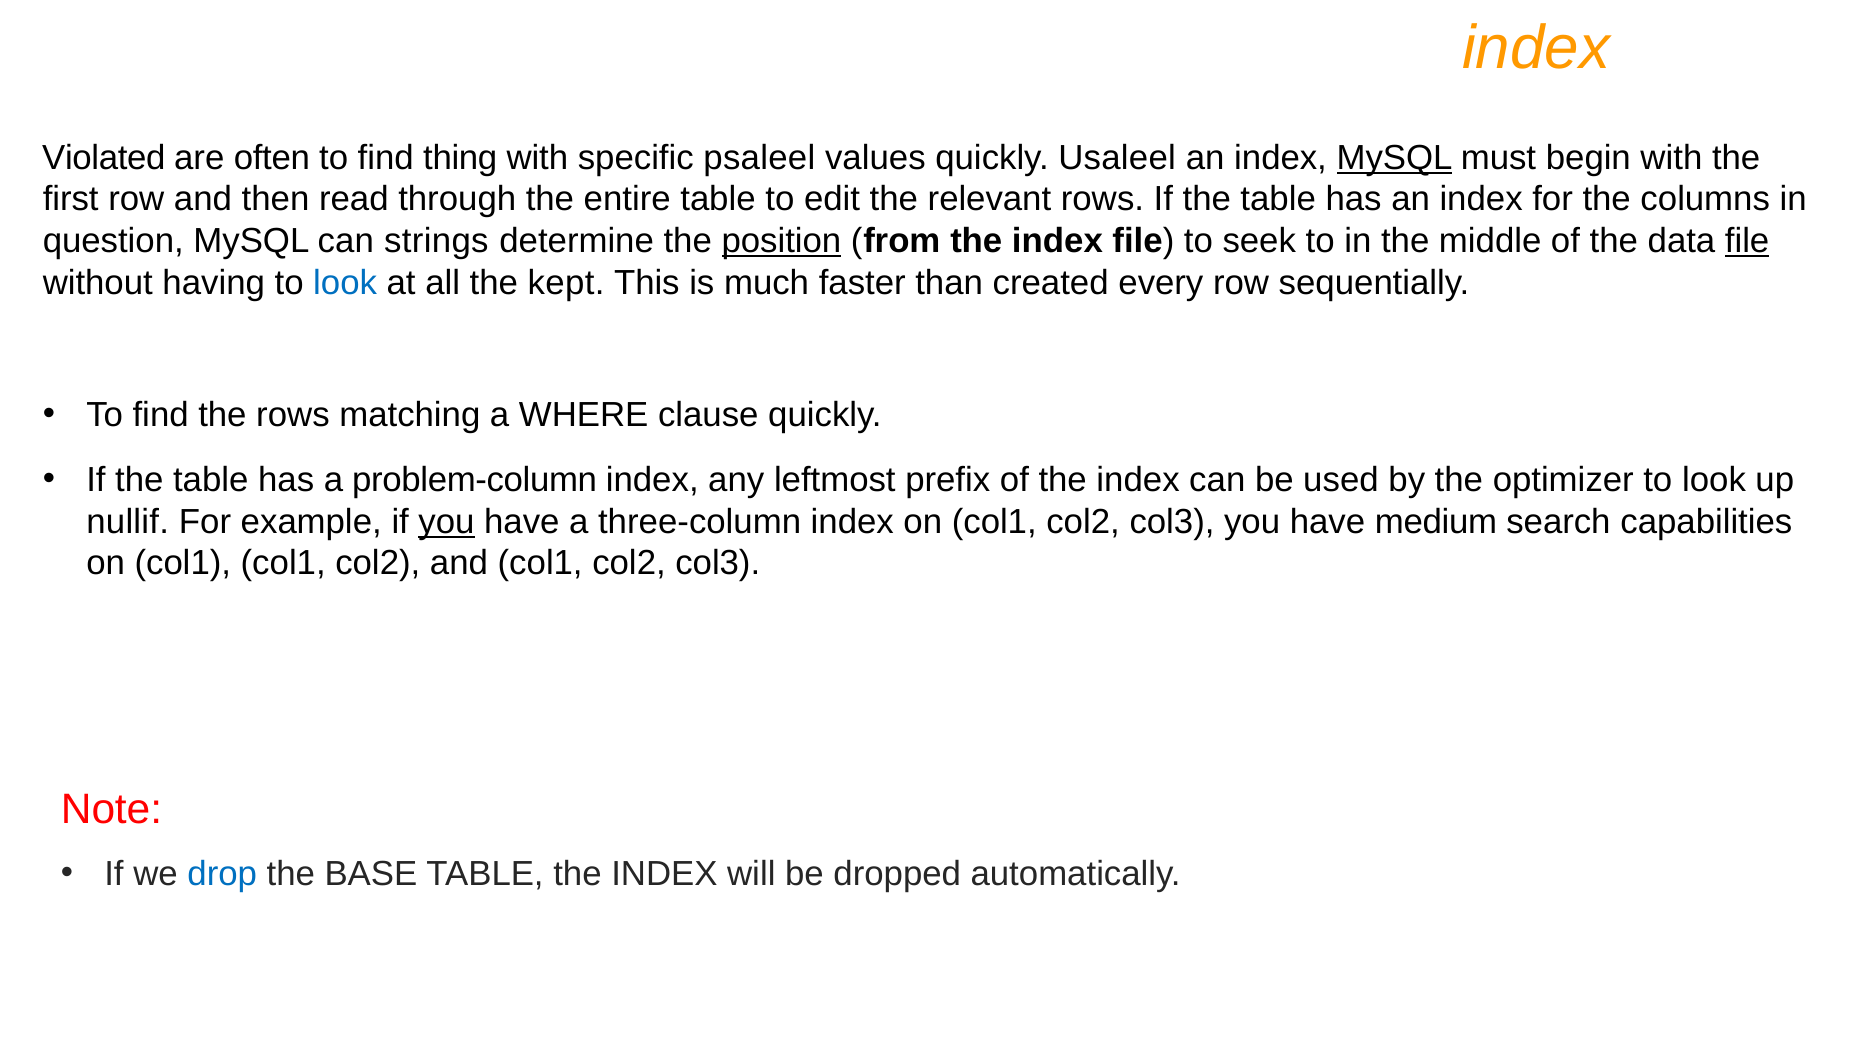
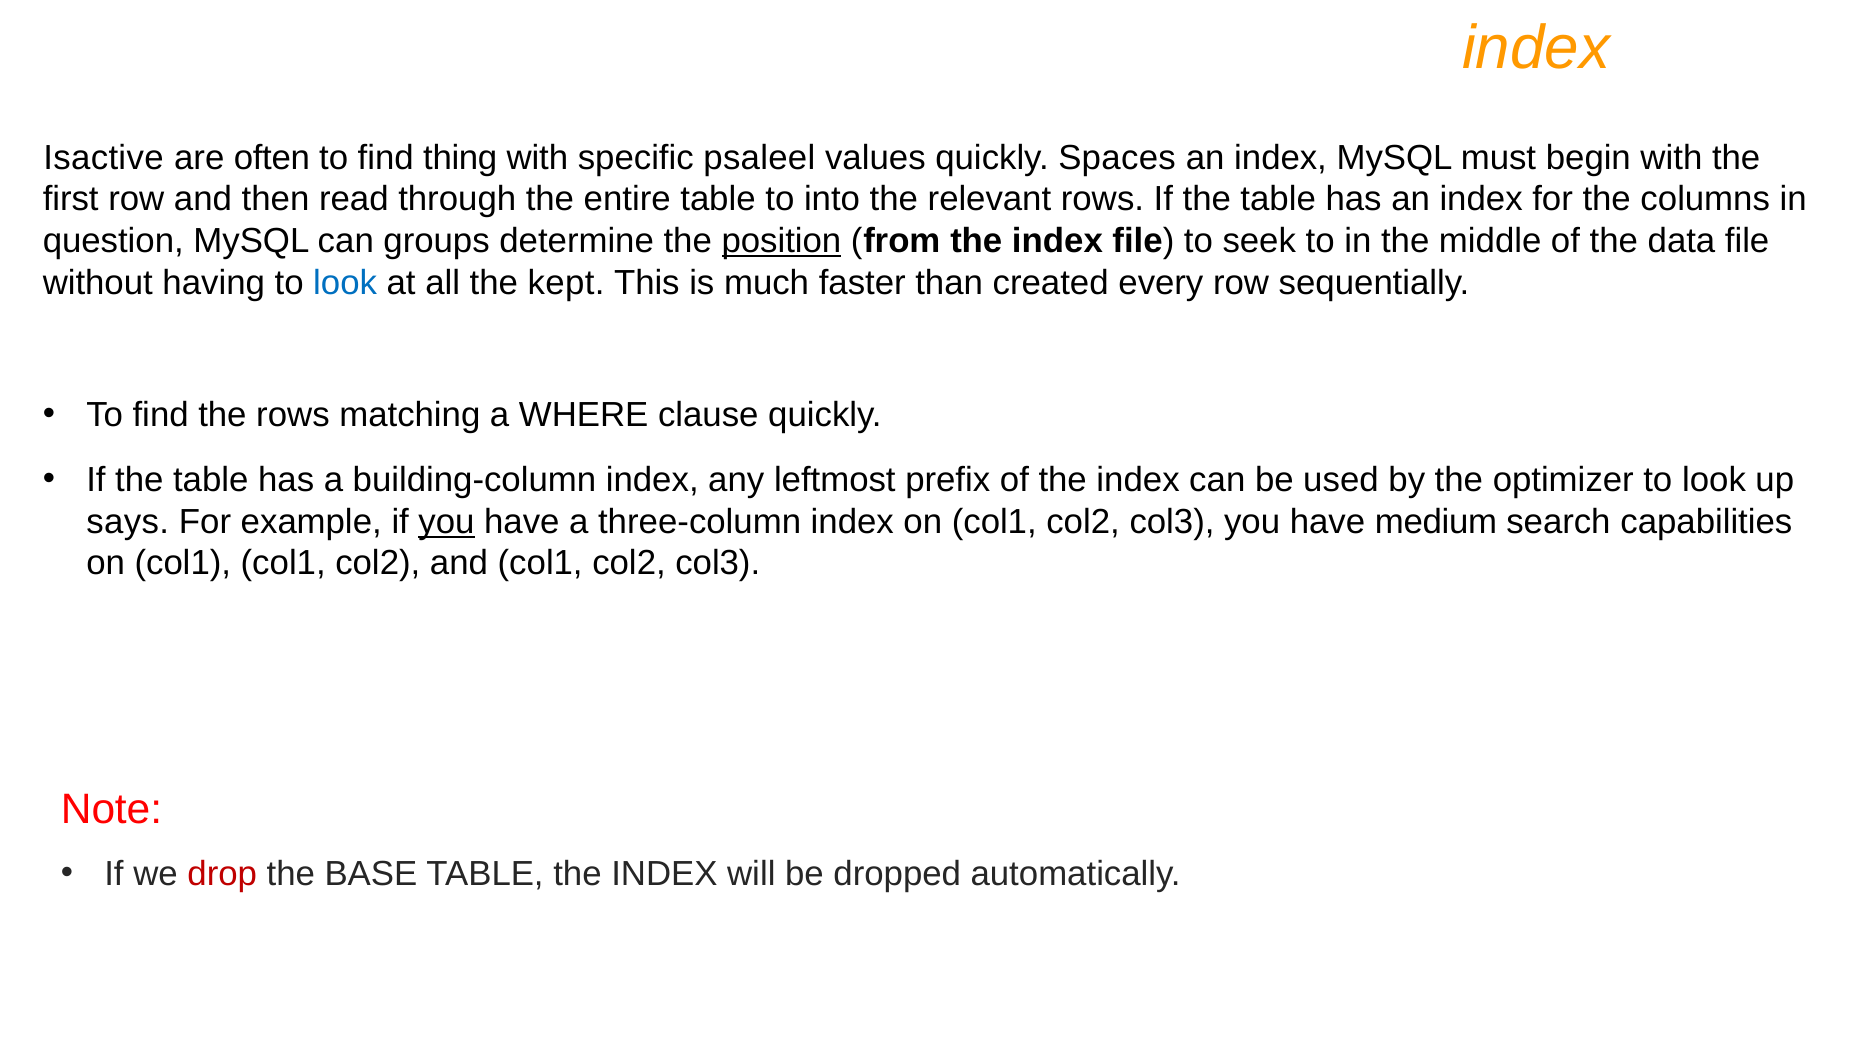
Violated: Violated -> Isactive
Usaleel: Usaleel -> Spaces
MySQL at (1395, 158) underline: present -> none
edit: edit -> into
strings: strings -> groups
file at (1747, 241) underline: present -> none
problem-column: problem-column -> building-column
nullif: nullif -> says
drop colour: blue -> red
